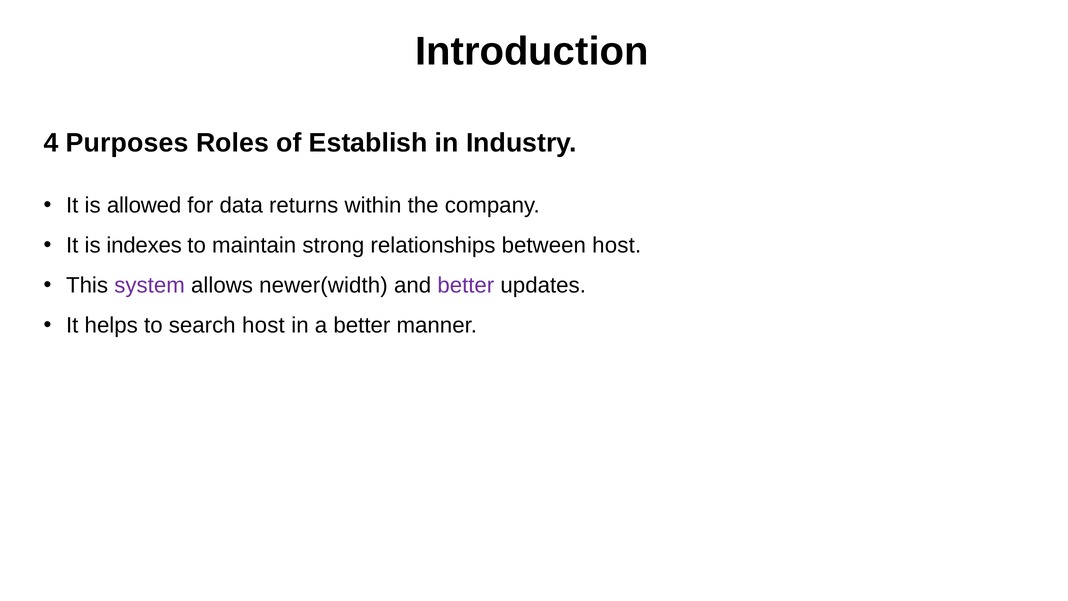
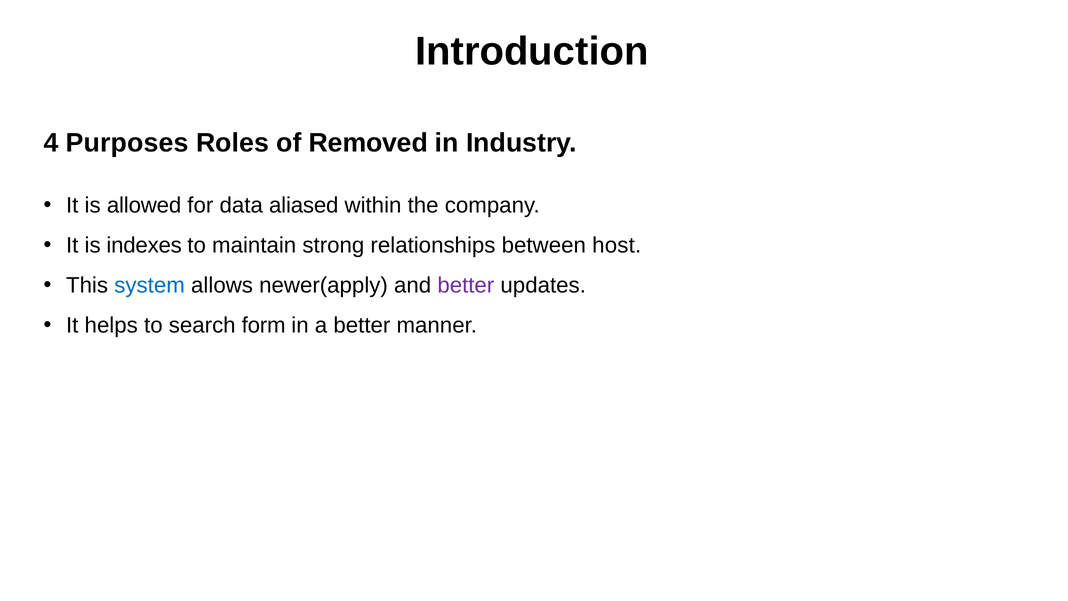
Establish: Establish -> Removed
returns: returns -> aliased
system colour: purple -> blue
newer(width: newer(width -> newer(apply
search host: host -> form
